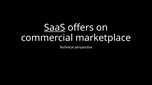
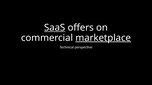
marketplace underline: none -> present
